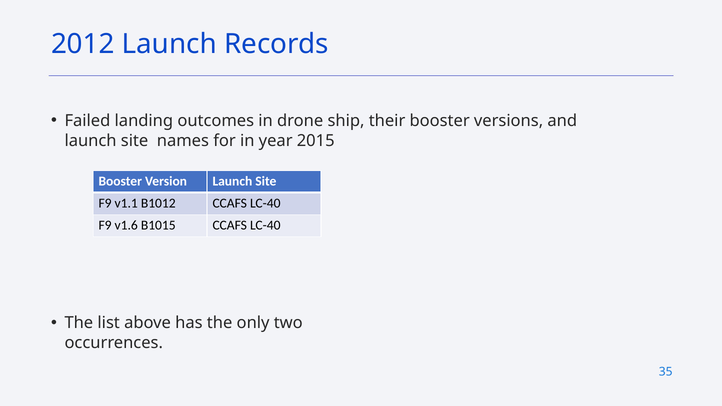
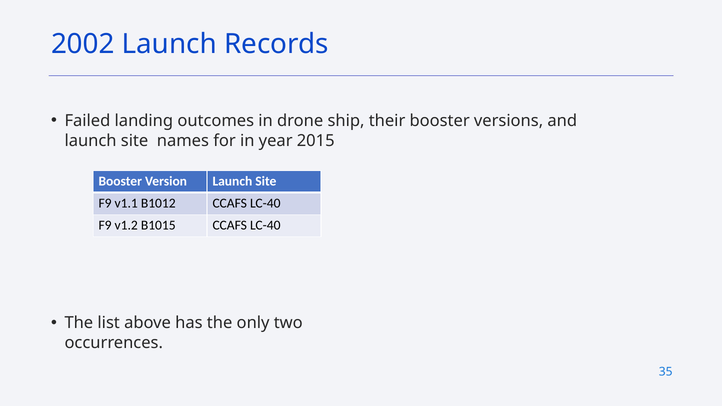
2012: 2012 -> 2002
v1.6: v1.6 -> v1.2
